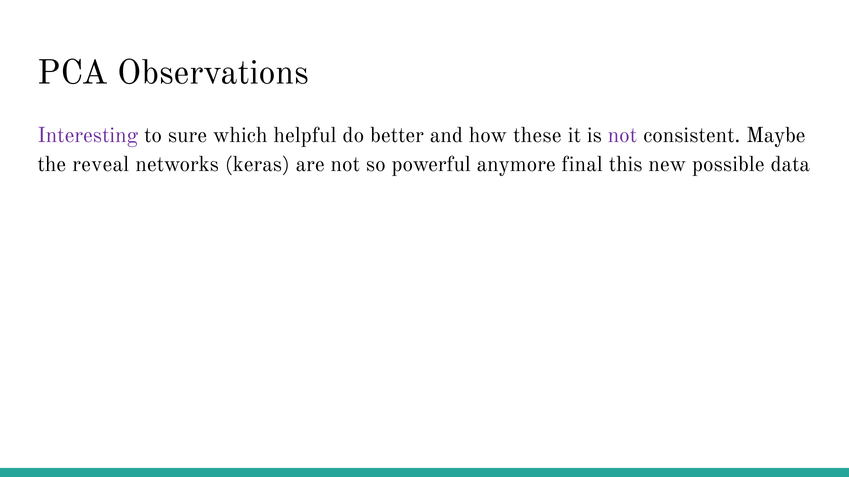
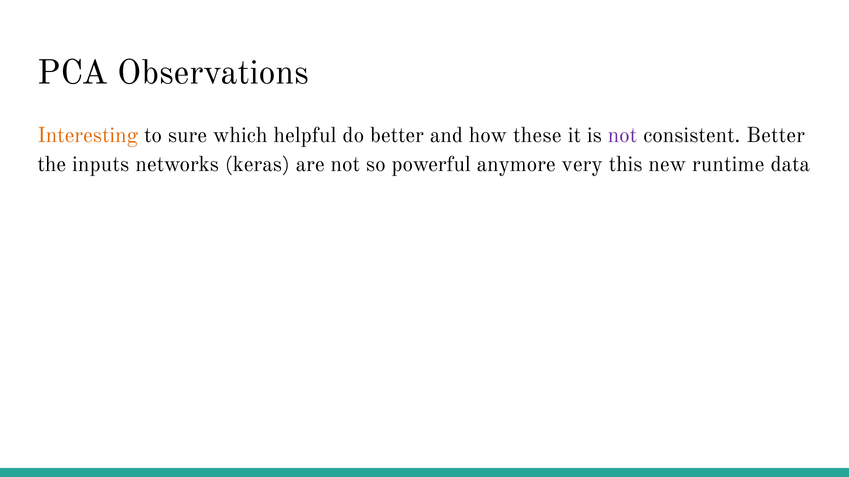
Interesting colour: purple -> orange
consistent Maybe: Maybe -> Better
reveal: reveal -> inputs
final: final -> very
possible: possible -> runtime
